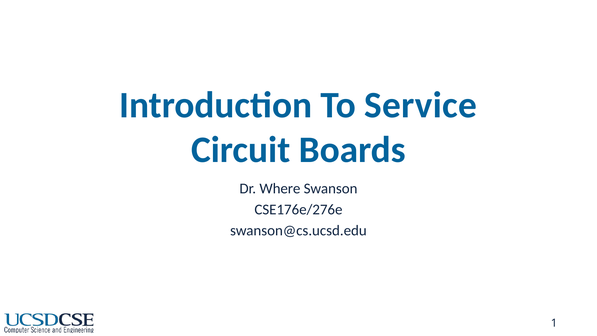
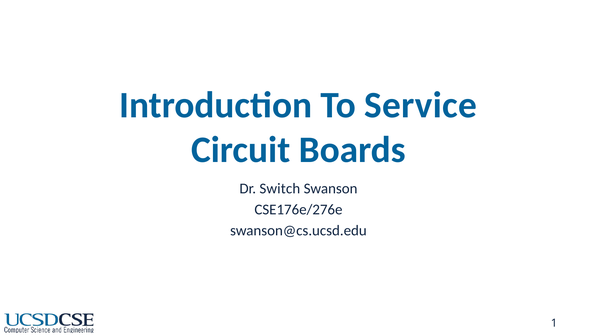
Where: Where -> Switch
